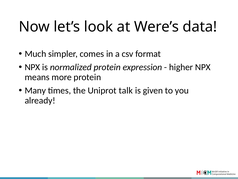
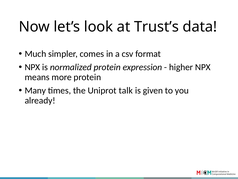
Were’s: Were’s -> Trust’s
